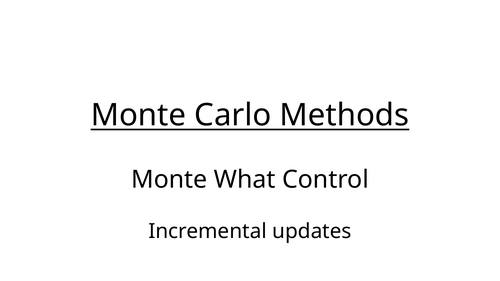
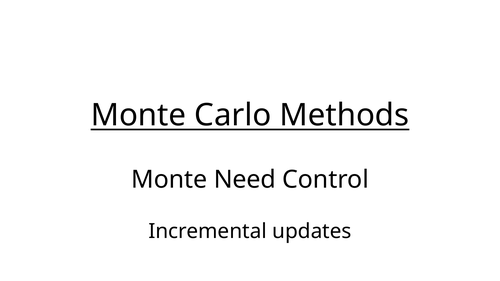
What: What -> Need
